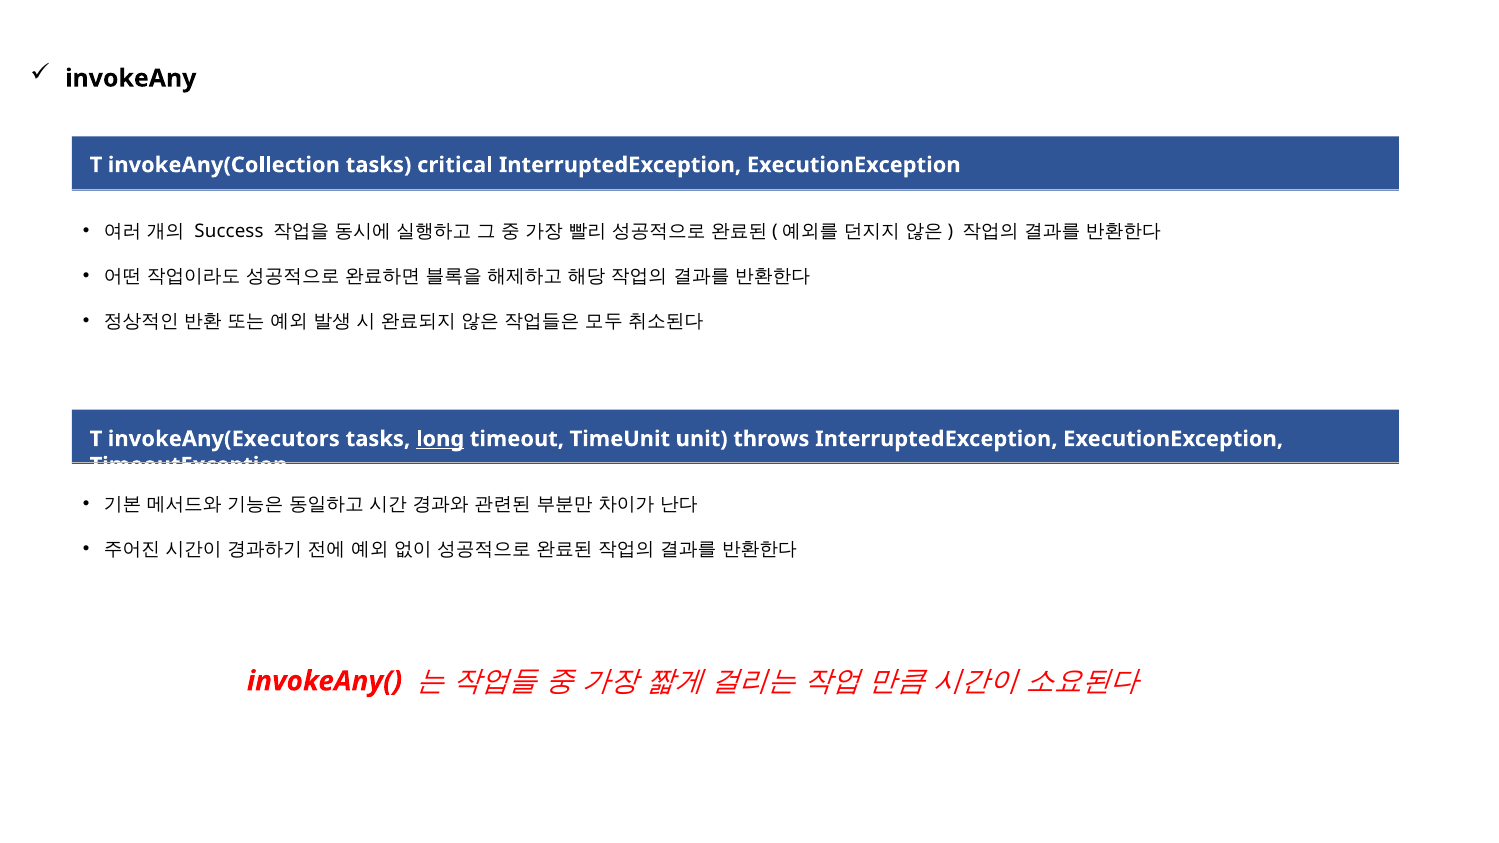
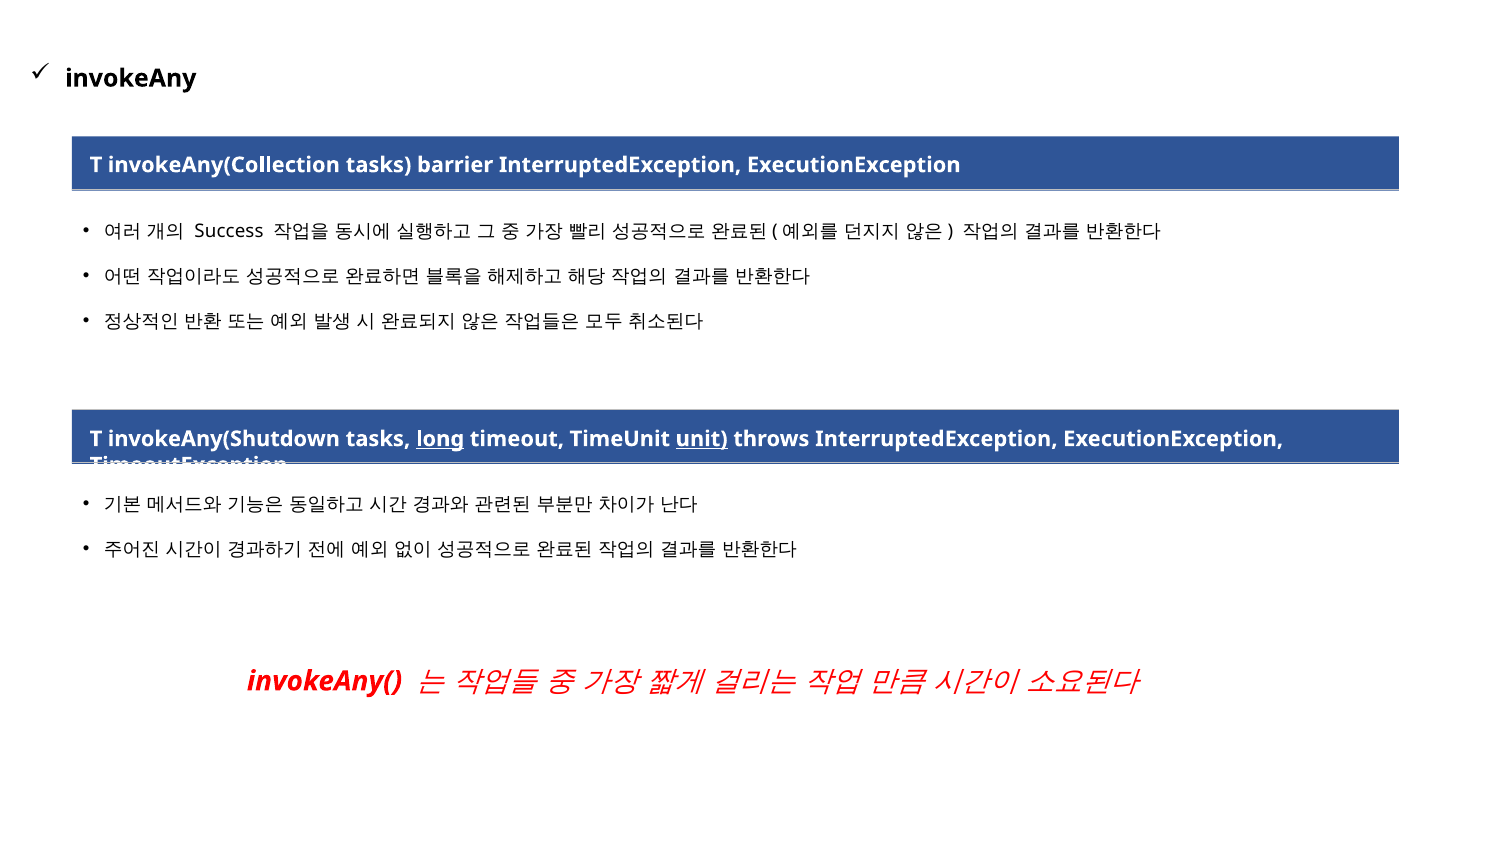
critical: critical -> barrier
invokeAny(Executors: invokeAny(Executors -> invokeAny(Shutdown
unit underline: none -> present
